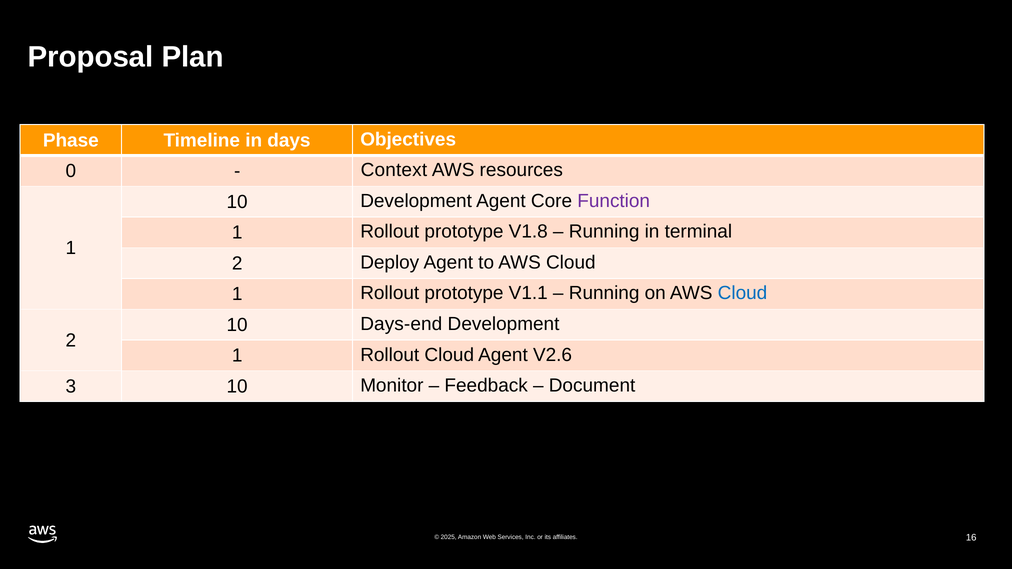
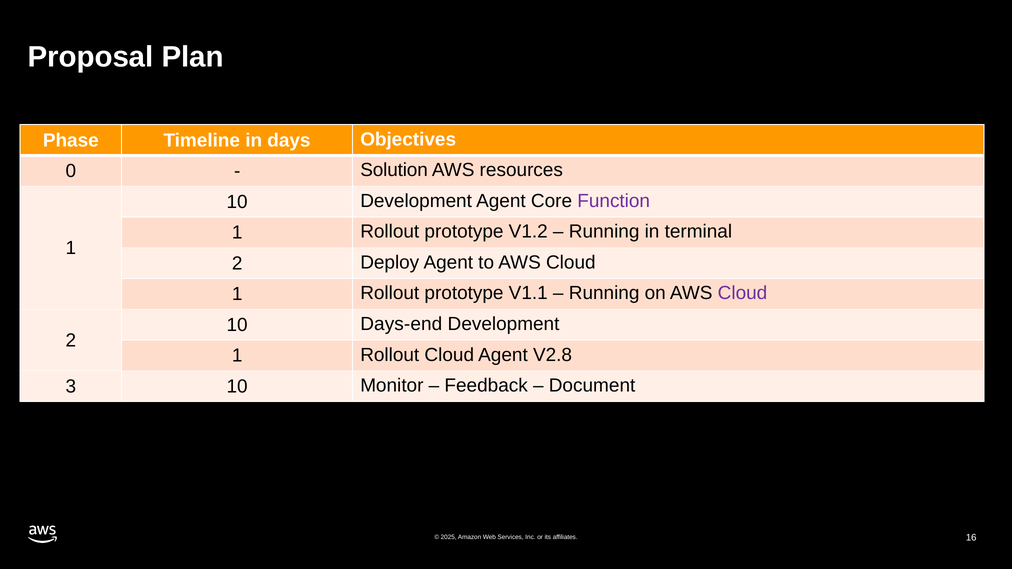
Context: Context -> Solution
V1.8: V1.8 -> V1.2
Cloud at (743, 293) colour: blue -> purple
V2.6: V2.6 -> V2.8
